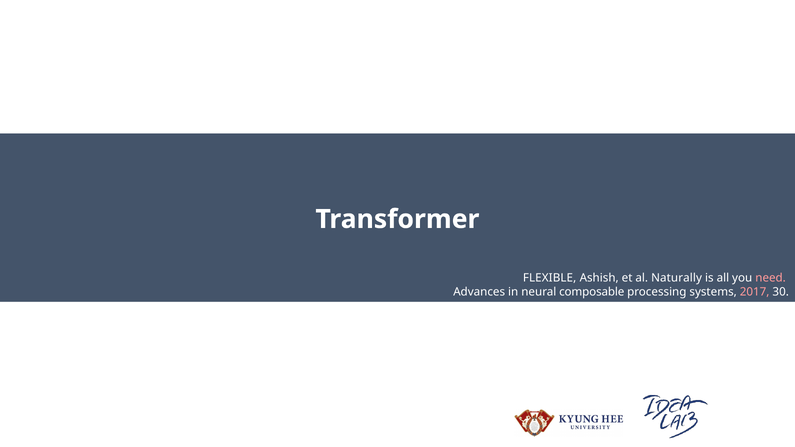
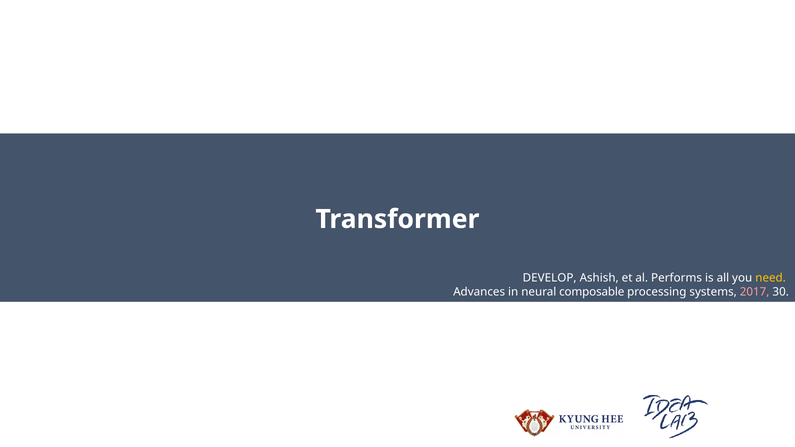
FLEXIBLE: FLEXIBLE -> DEVELOP
Naturally: Naturally -> Performs
need colour: pink -> yellow
